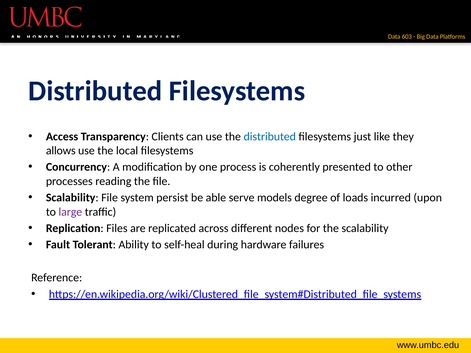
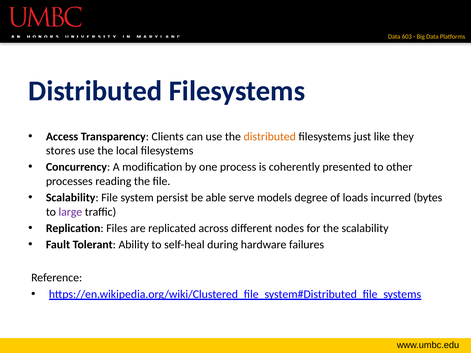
distributed at (270, 137) colour: blue -> orange
allows: allows -> stores
upon: upon -> bytes
